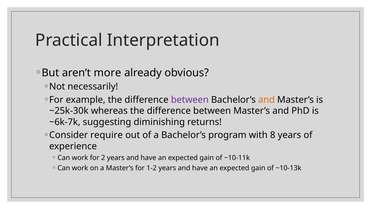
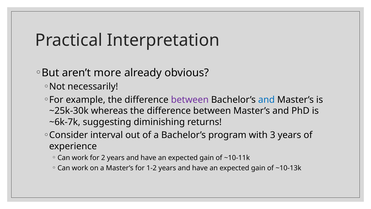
and at (266, 100) colour: orange -> blue
require: require -> interval
8: 8 -> 3
